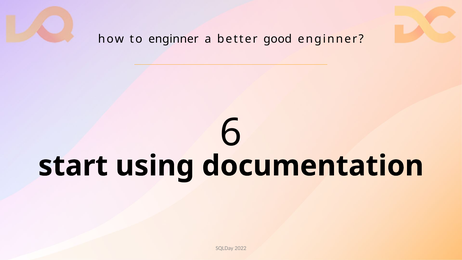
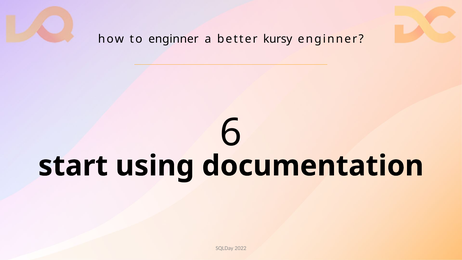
good: good -> kursy
